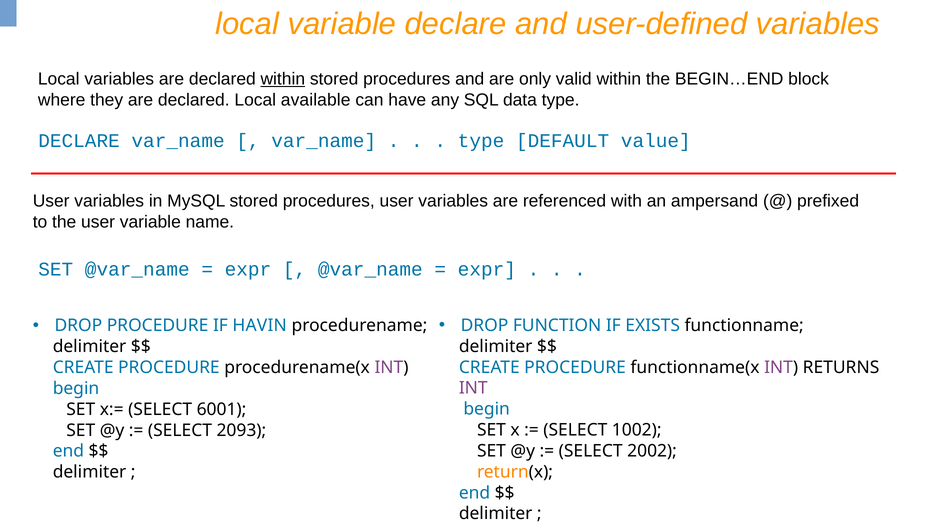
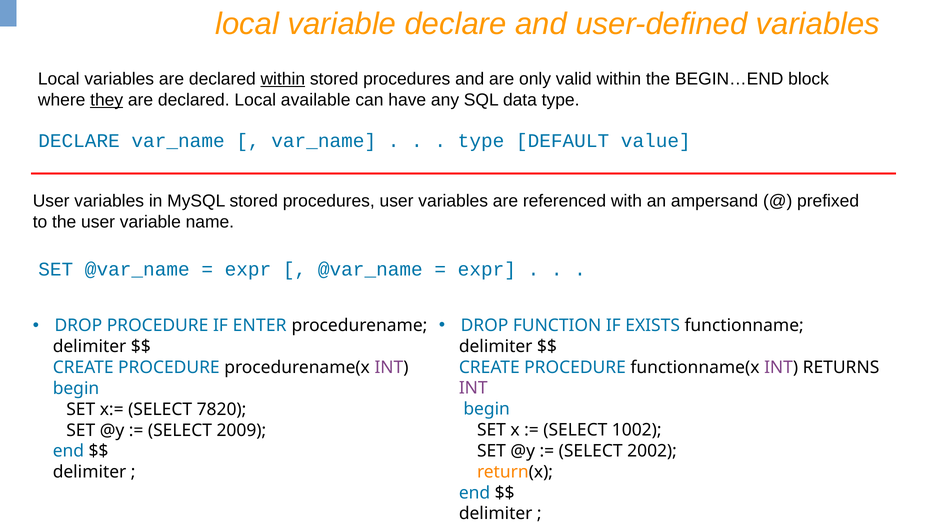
they underline: none -> present
HAVIN: HAVIN -> ENTER
6001: 6001 -> 7820
2093: 2093 -> 2009
